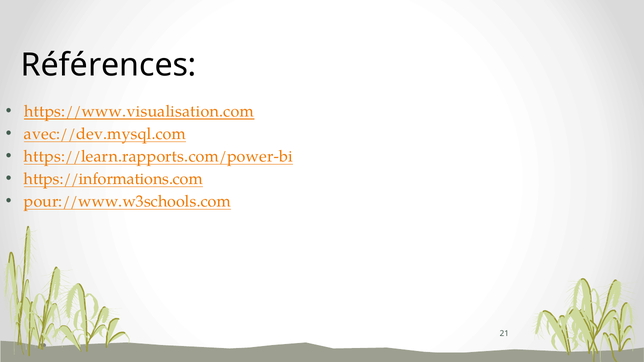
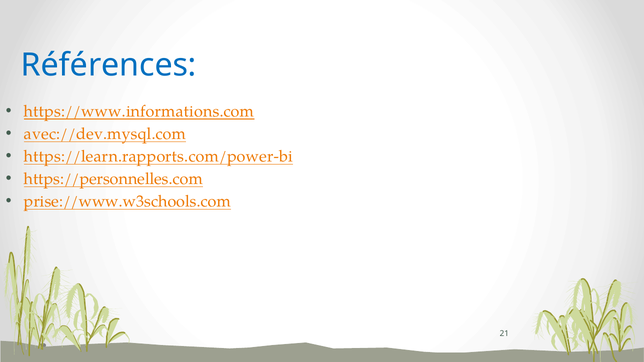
Références colour: black -> blue
https://www.visualisation.com: https://www.visualisation.com -> https://www.informations.com
https://informations.com: https://informations.com -> https://personnelles.com
pour://www.w3schools.com: pour://www.w3schools.com -> prise://www.w3schools.com
